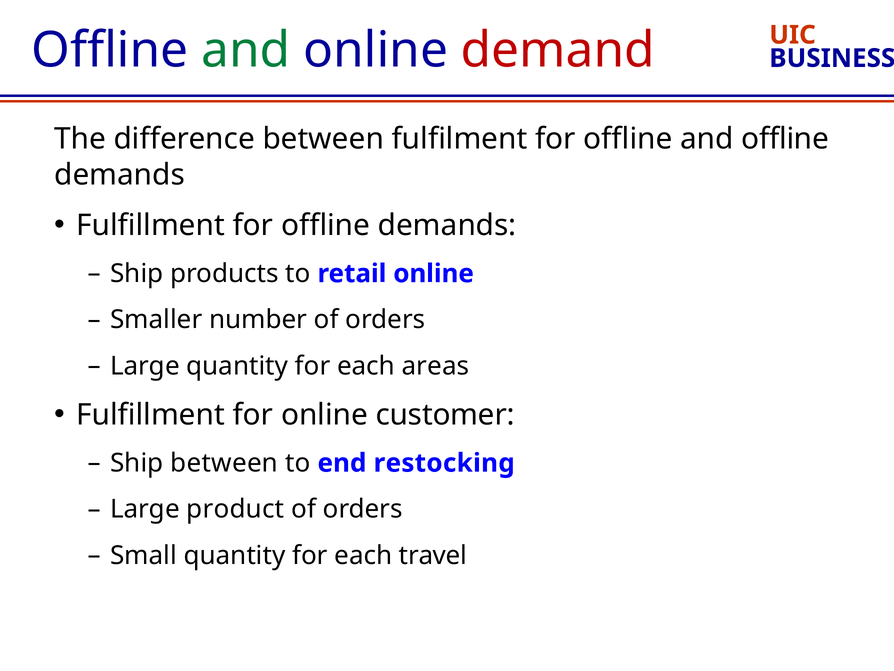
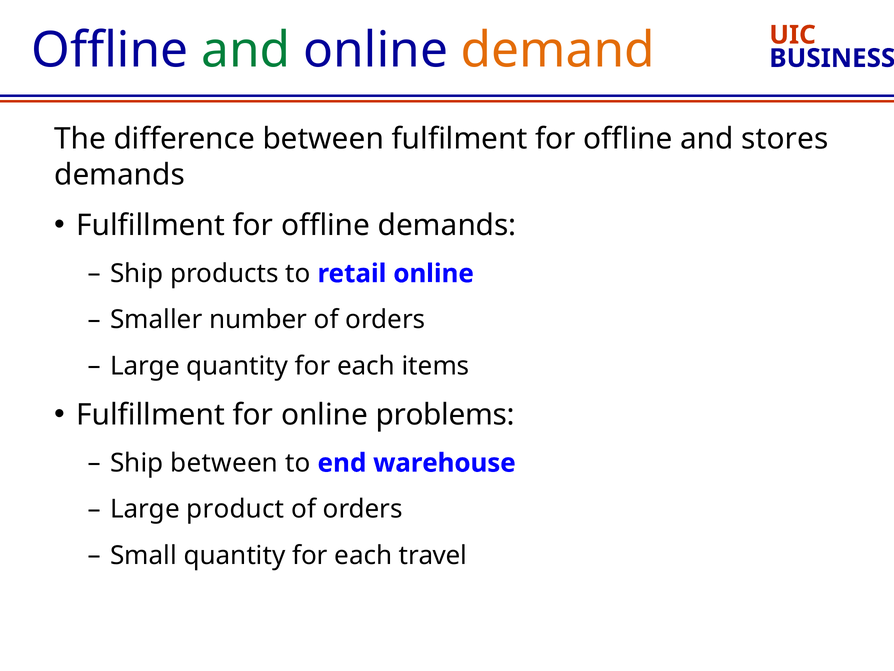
demand colour: red -> orange
and offline: offline -> stores
areas: areas -> items
customer: customer -> problems
restocking: restocking -> warehouse
